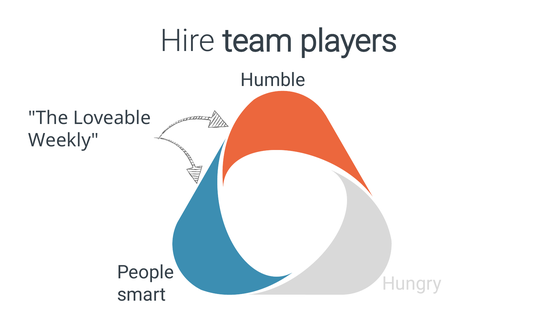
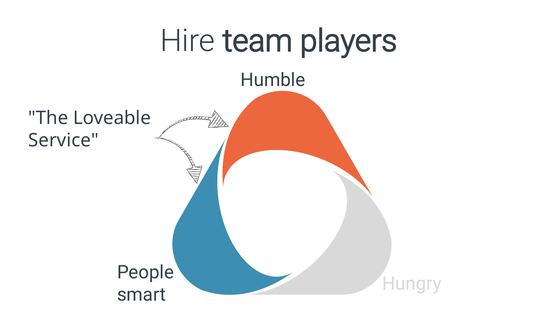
Weekly: Weekly -> Service
